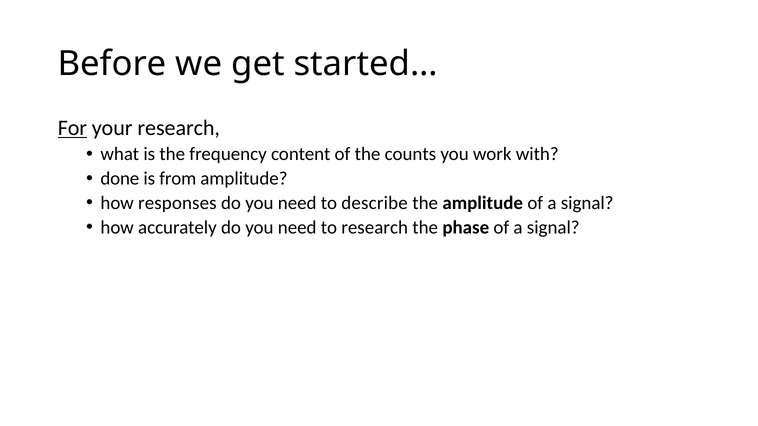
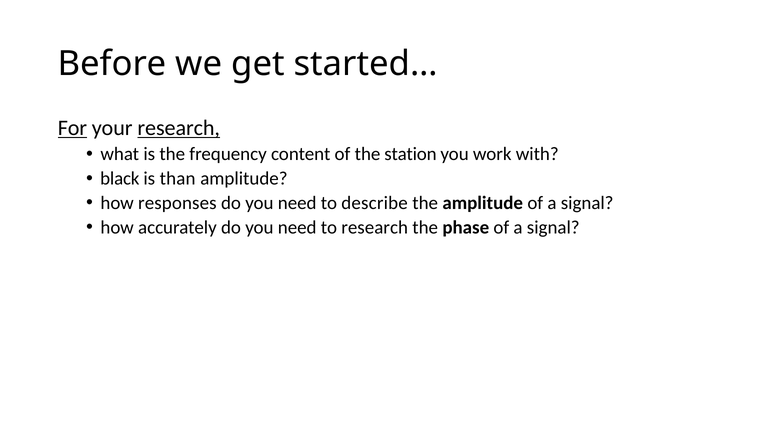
research at (179, 128) underline: none -> present
counts: counts -> station
done: done -> black
from: from -> than
